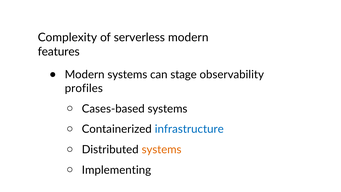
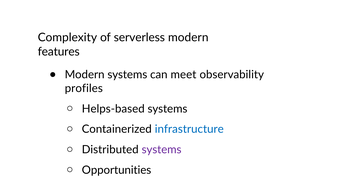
stage: stage -> meet
Cases-based: Cases-based -> Helps-based
systems at (162, 150) colour: orange -> purple
Implementing: Implementing -> Opportunities
